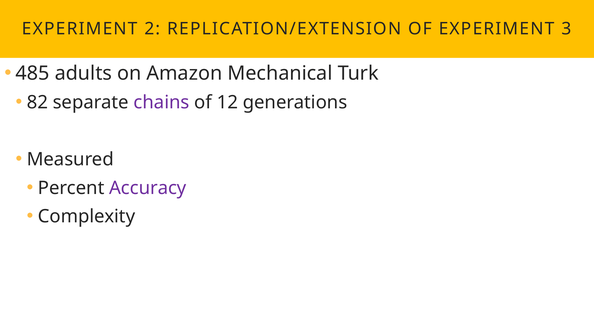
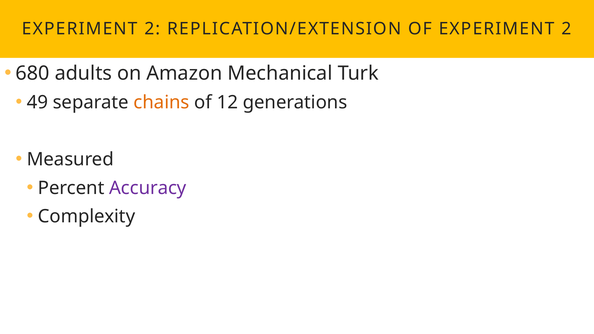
OF EXPERIMENT 3: 3 -> 2
485: 485 -> 680
82: 82 -> 49
chains colour: purple -> orange
